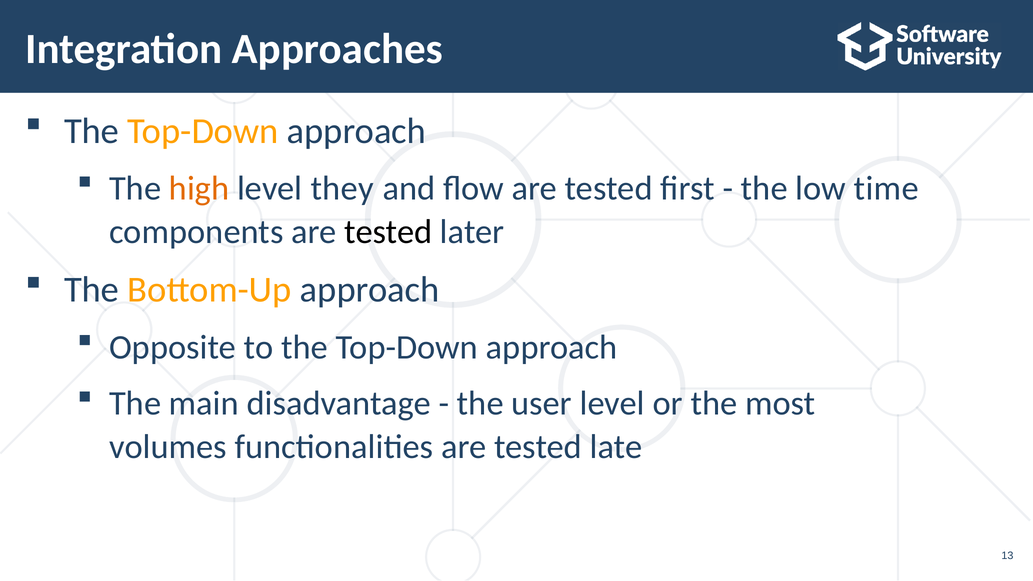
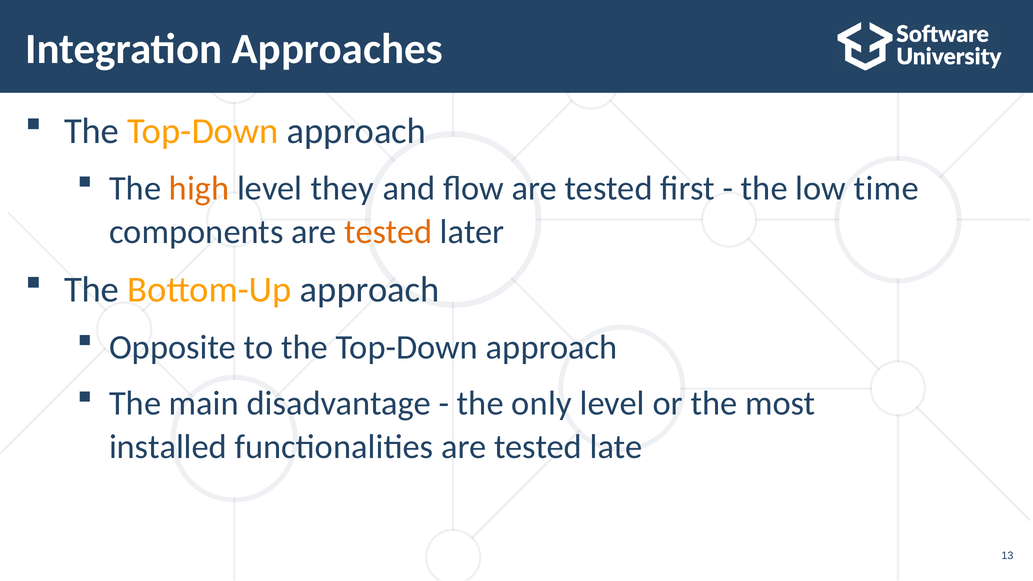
tested at (388, 232) colour: black -> orange
user: user -> only
volumes: volumes -> installed
